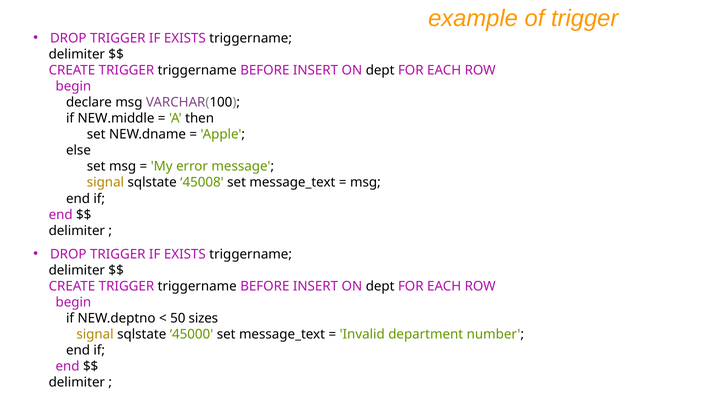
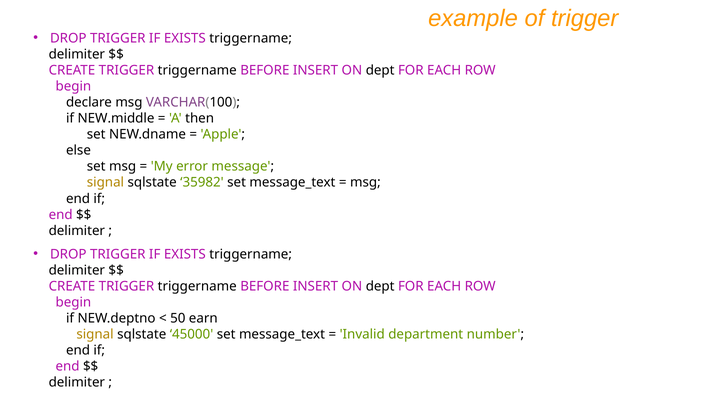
45008: 45008 -> 35982
sizes: sizes -> earn
